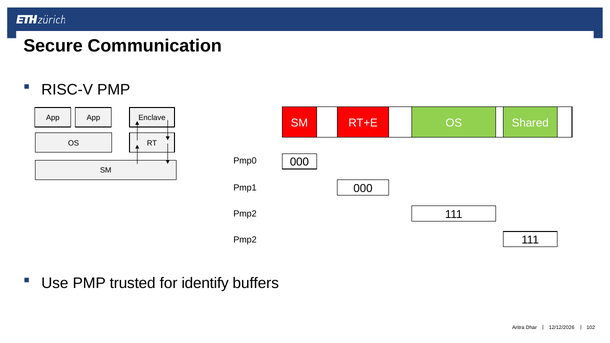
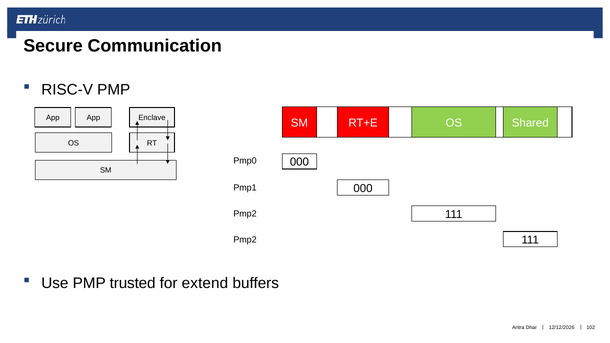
identify: identify -> extend
